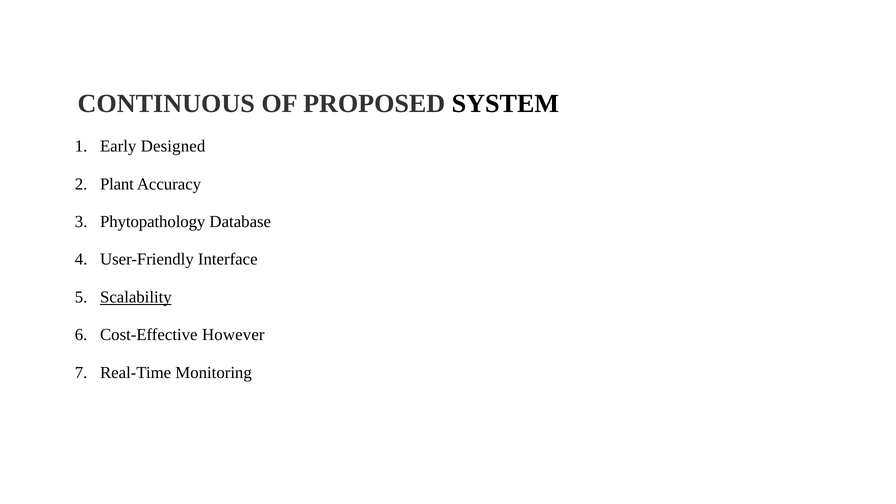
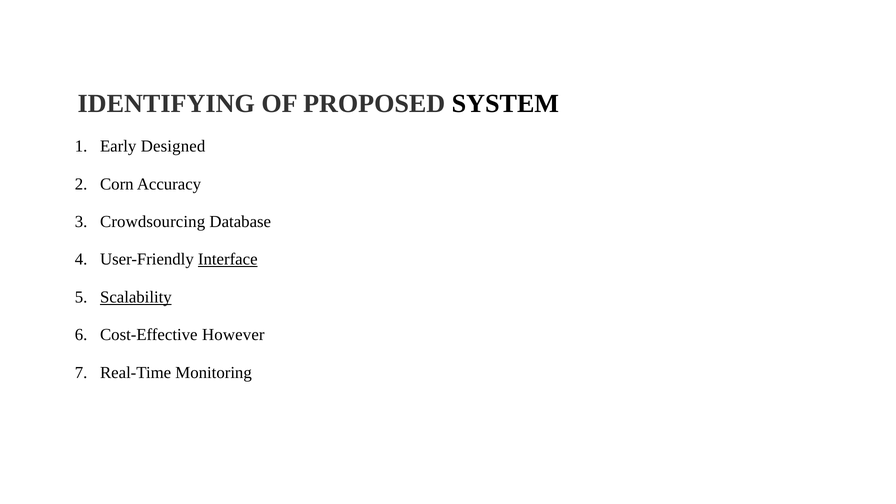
CONTINUOUS: CONTINUOUS -> IDENTIFYING
Plant: Plant -> Corn
Phytopathology: Phytopathology -> Crowdsourcing
Interface underline: none -> present
